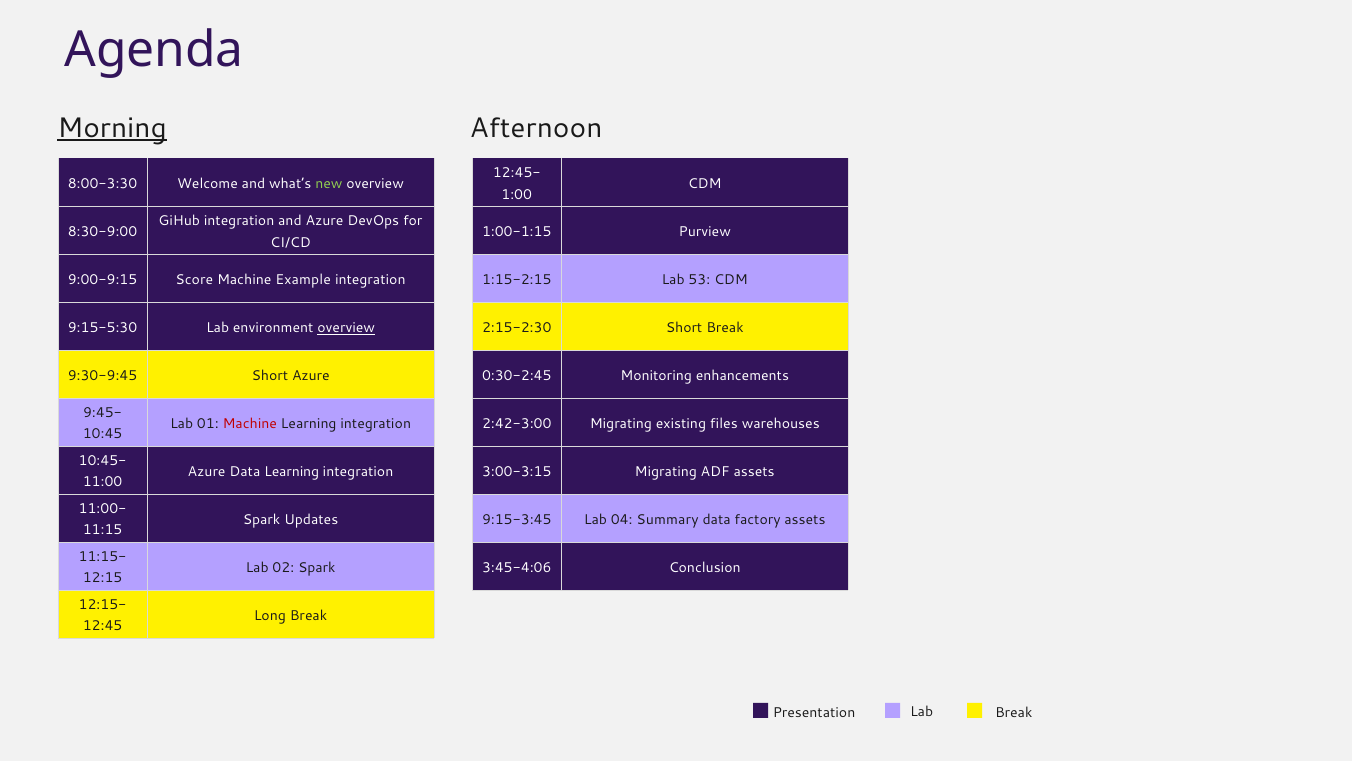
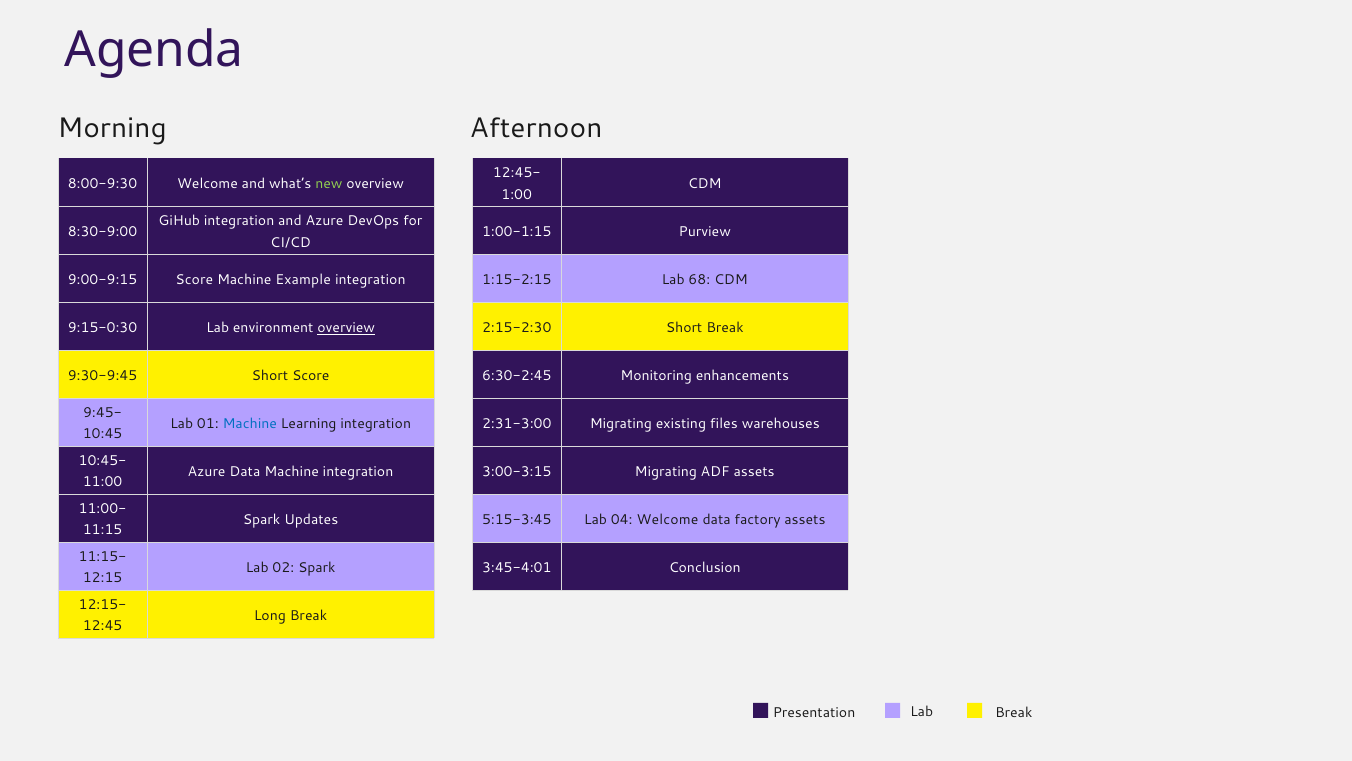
Morning underline: present -> none
8:00-3:30: 8:00-3:30 -> 8:00-9:30
53: 53 -> 68
9:15-5:30: 9:15-5:30 -> 9:15-0:30
Short Azure: Azure -> Score
0:30-2:45: 0:30-2:45 -> 6:30-2:45
2:42-3:00: 2:42-3:00 -> 2:31-3:00
Machine at (250, 424) colour: red -> blue
Data Learning: Learning -> Machine
9:15-3:45: 9:15-3:45 -> 5:15-3:45
04 Summary: Summary -> Welcome
3:45-4:06: 3:45-4:06 -> 3:45-4:01
